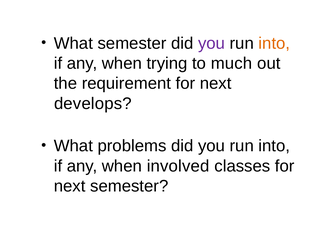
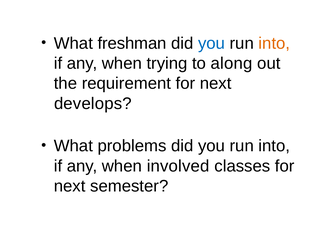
What semester: semester -> freshman
you at (212, 43) colour: purple -> blue
much: much -> along
